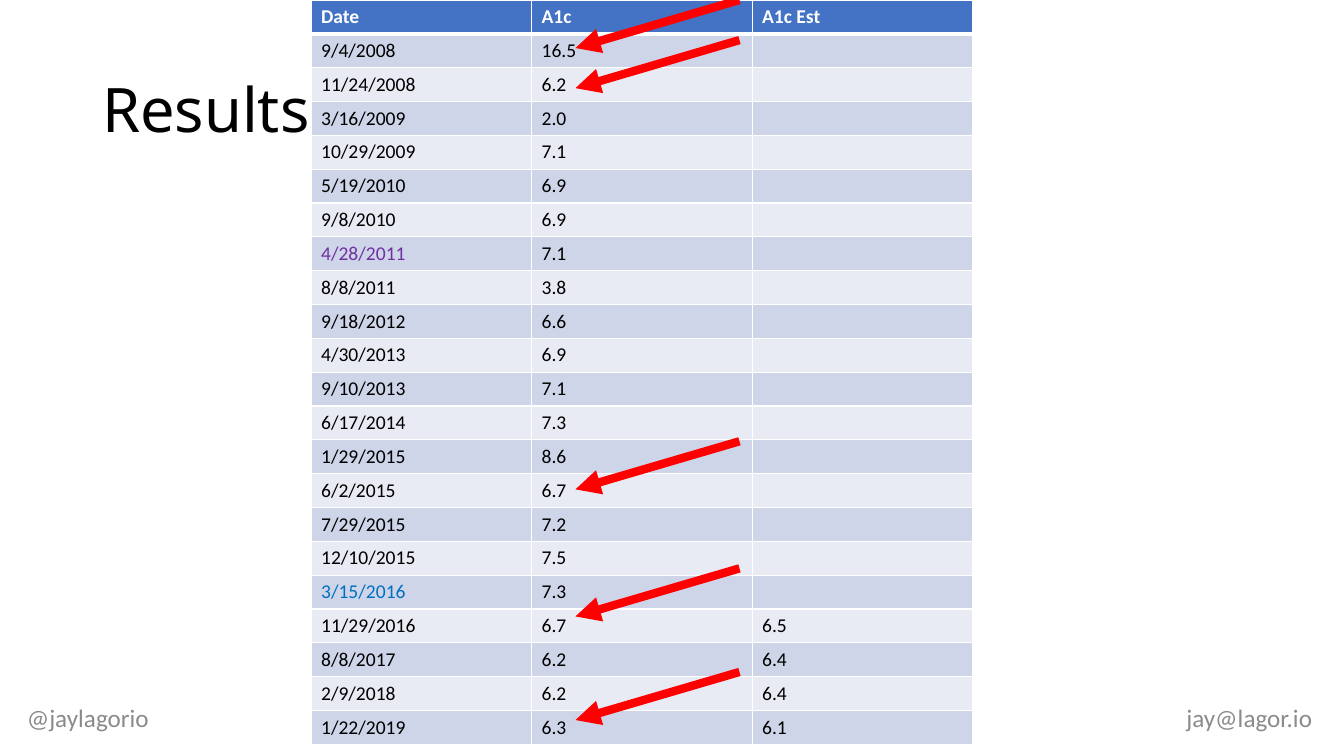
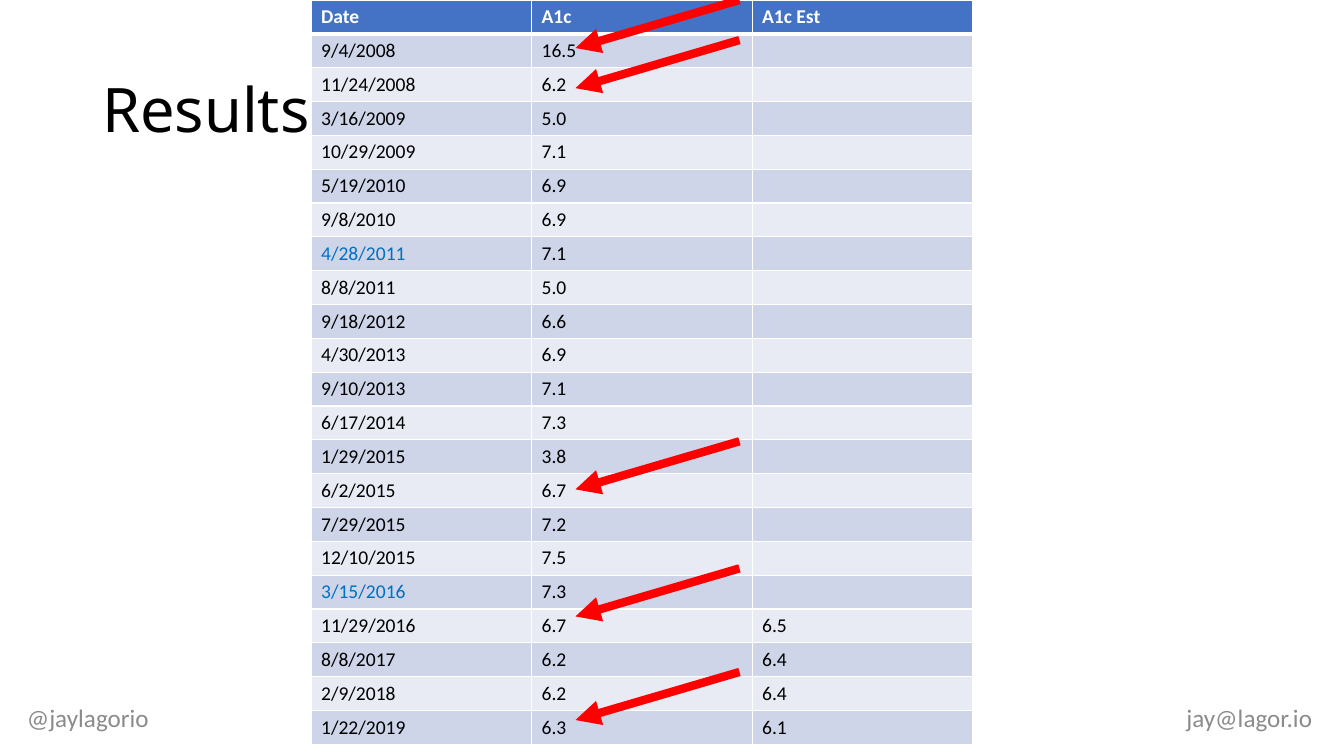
3/16/2009 2.0: 2.0 -> 5.0
4/28/2011 colour: purple -> blue
8/8/2011 3.8: 3.8 -> 5.0
8.6: 8.6 -> 3.8
